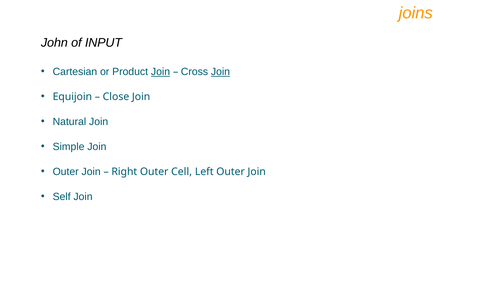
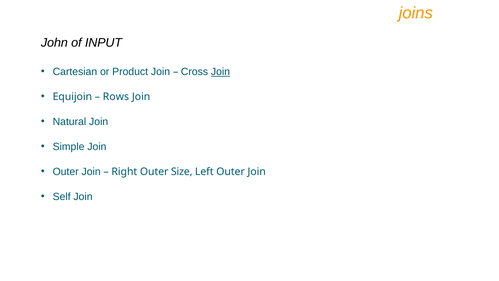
Join at (161, 72) underline: present -> none
Close: Close -> Rows
Cell: Cell -> Size
